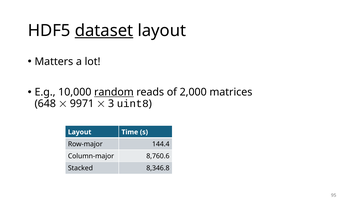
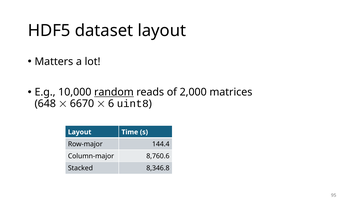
dataset underline: present -> none
9971: 9971 -> 6670
3: 3 -> 6
